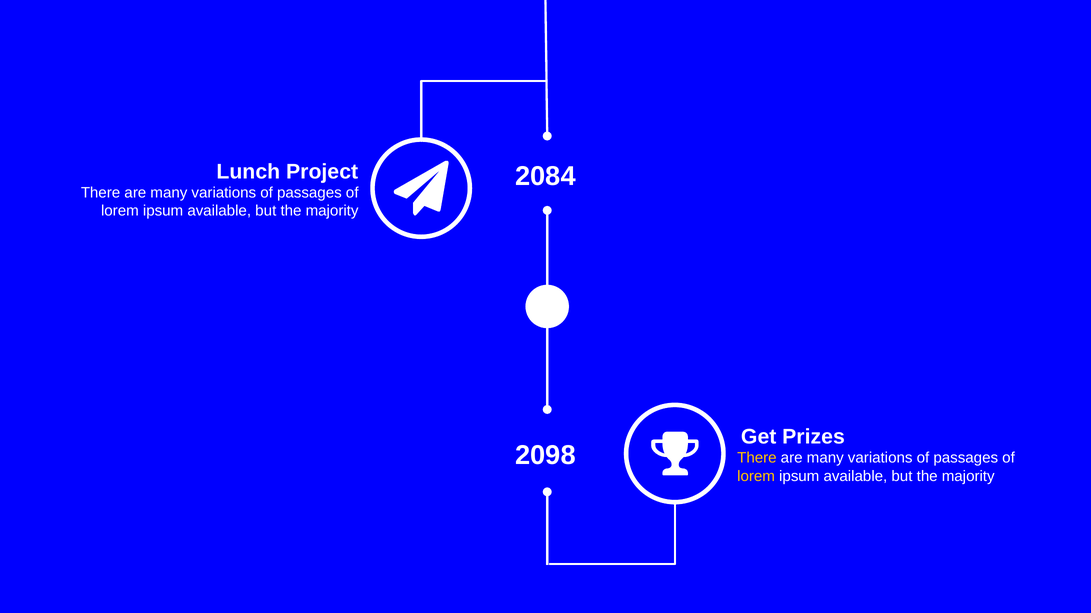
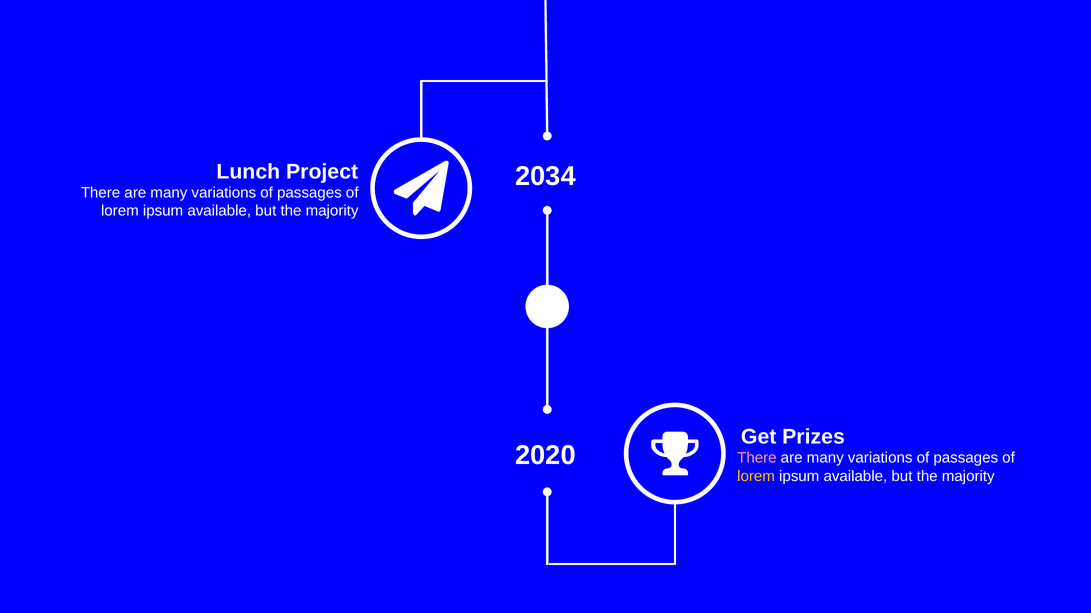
2084: 2084 -> 2034
2098: 2098 -> 2020
There at (757, 458) colour: yellow -> pink
